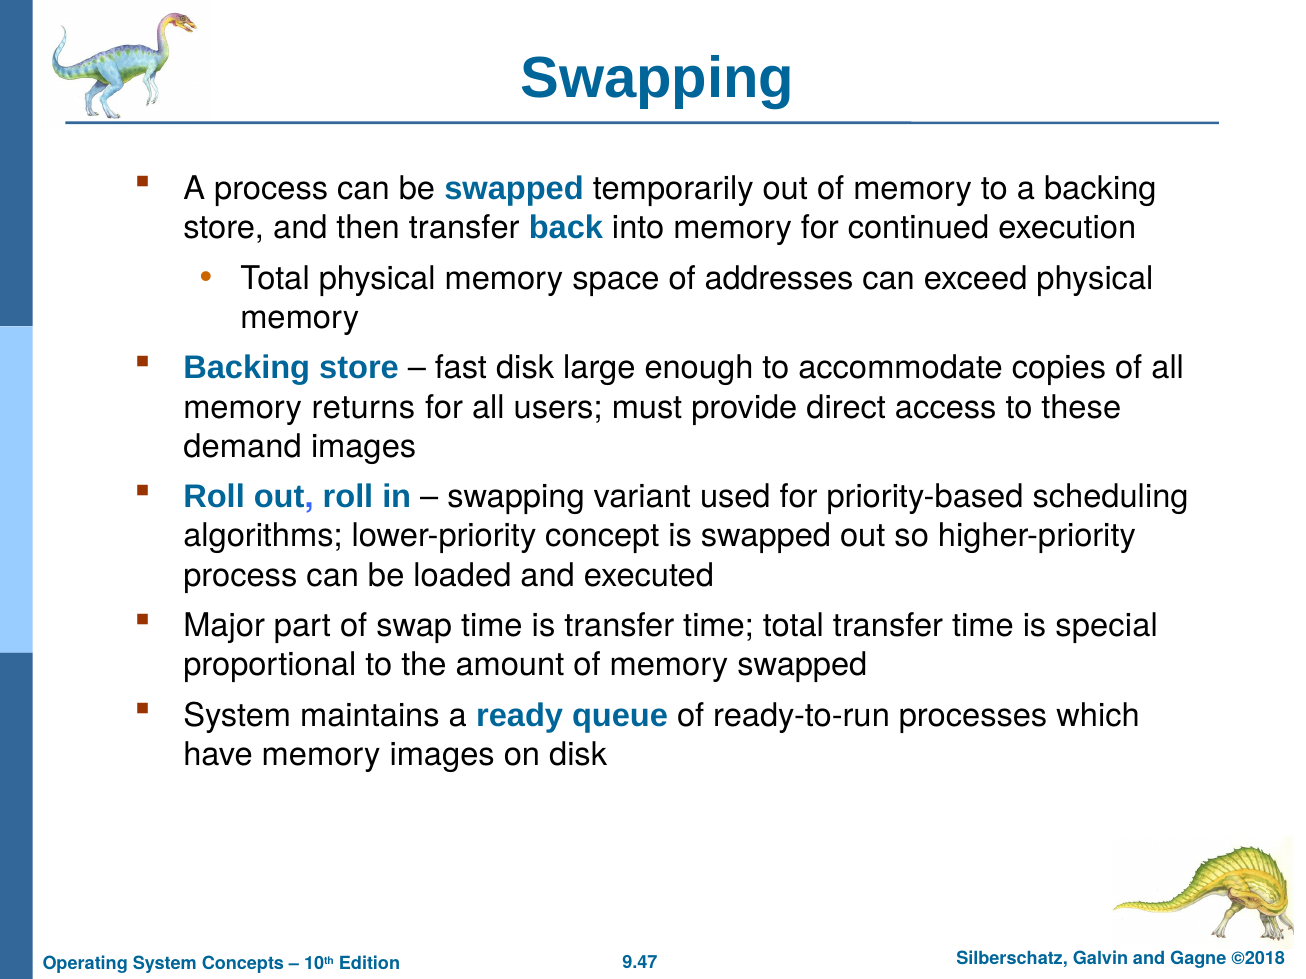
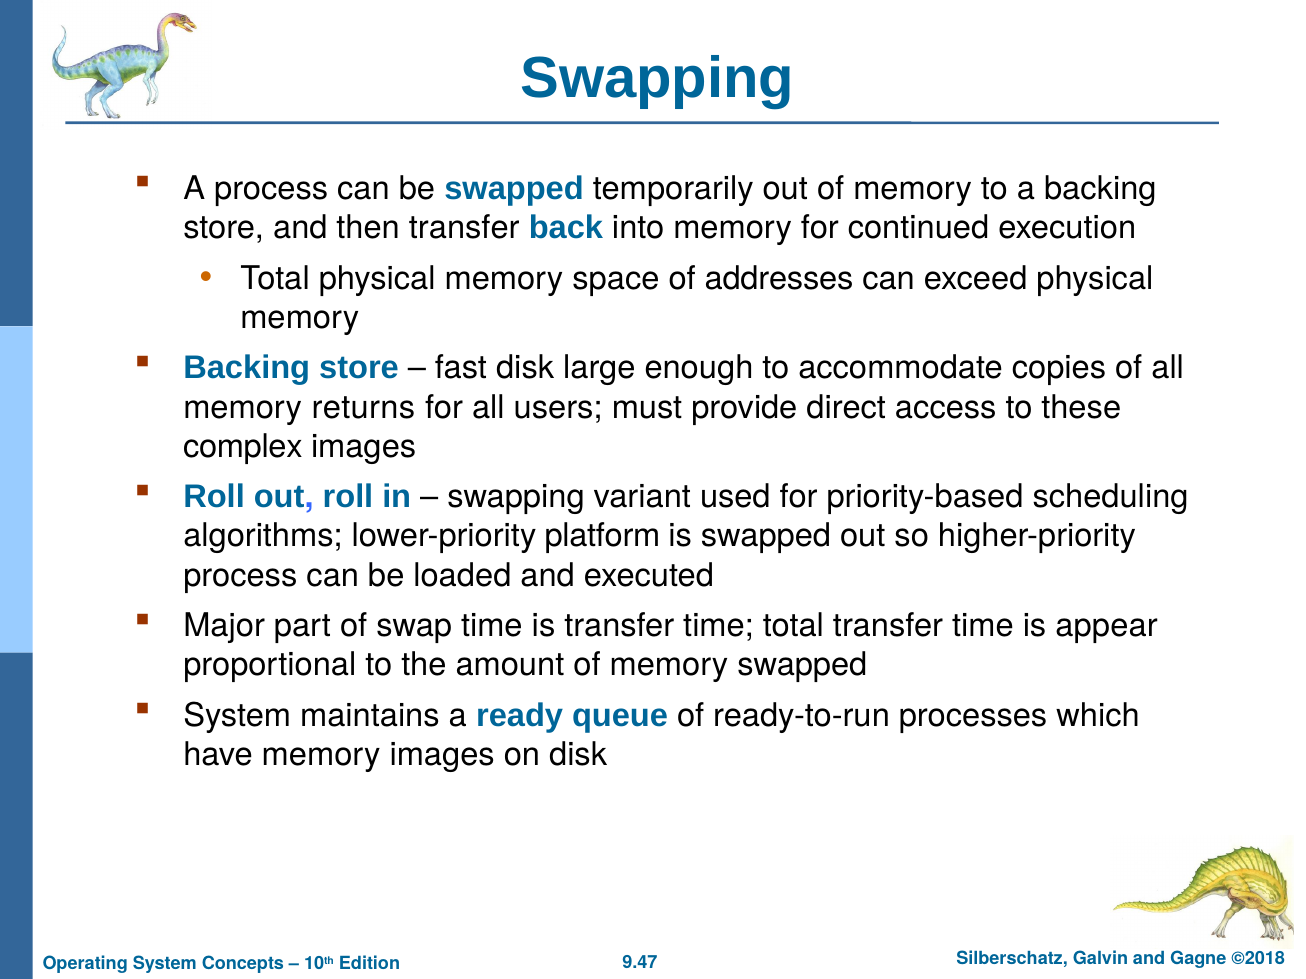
demand: demand -> complex
concept: concept -> platform
special: special -> appear
